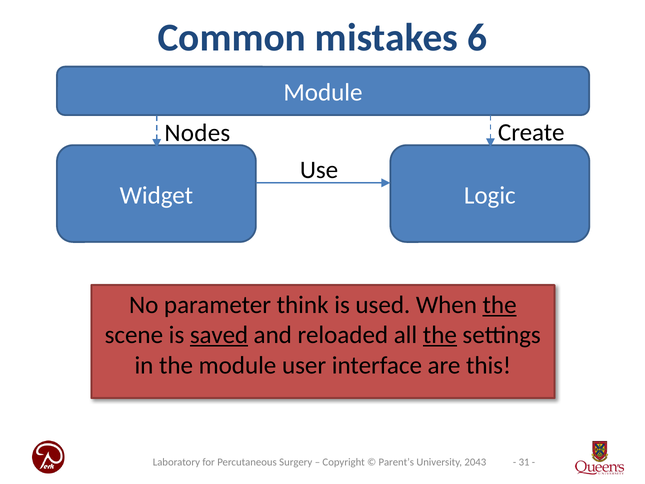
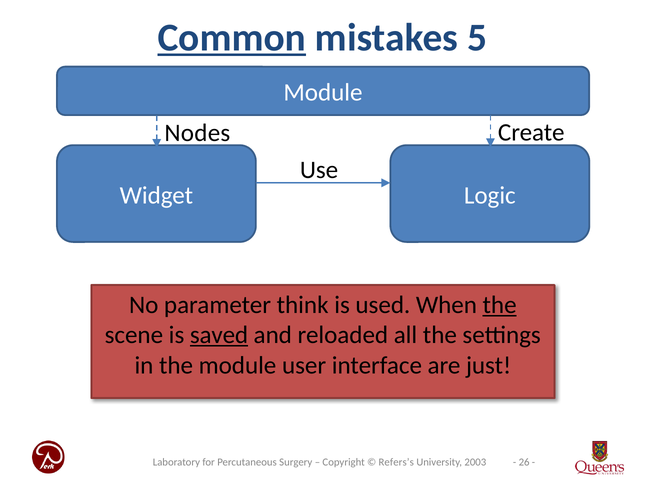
Common underline: none -> present
6: 6 -> 5
the at (440, 335) underline: present -> none
this: this -> just
31: 31 -> 26
Parent’s: Parent’s -> Refers’s
2043: 2043 -> 2003
